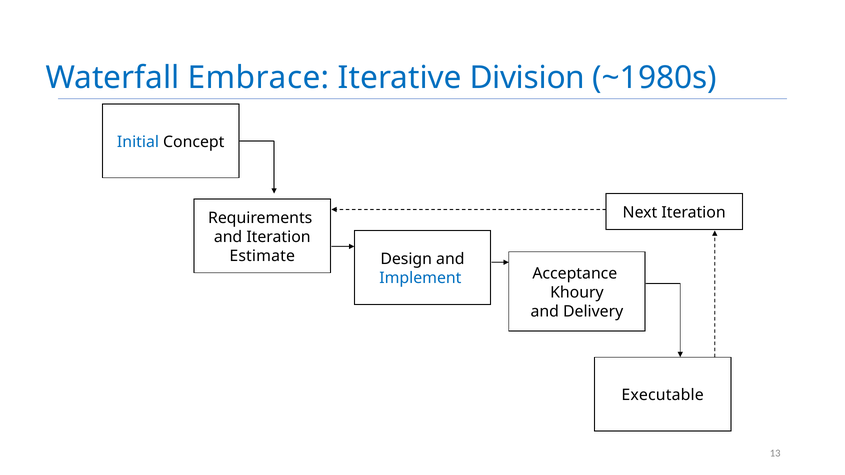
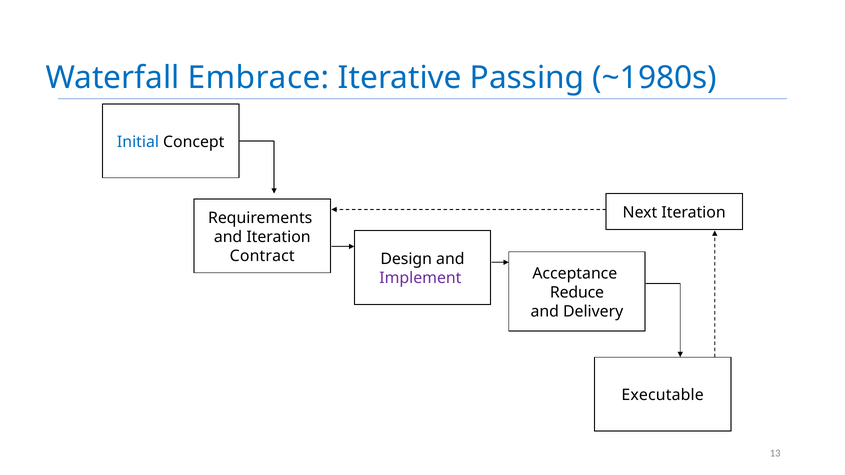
Division: Division -> Passing
Estimate: Estimate -> Contract
Implement colour: blue -> purple
Khoury: Khoury -> Reduce
